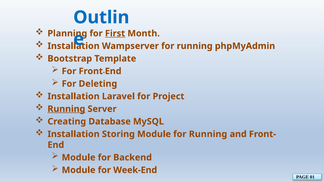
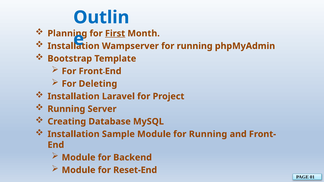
Running at (66, 109) underline: present -> none
Storing: Storing -> Sample
Week-End: Week-End -> Reset-End
